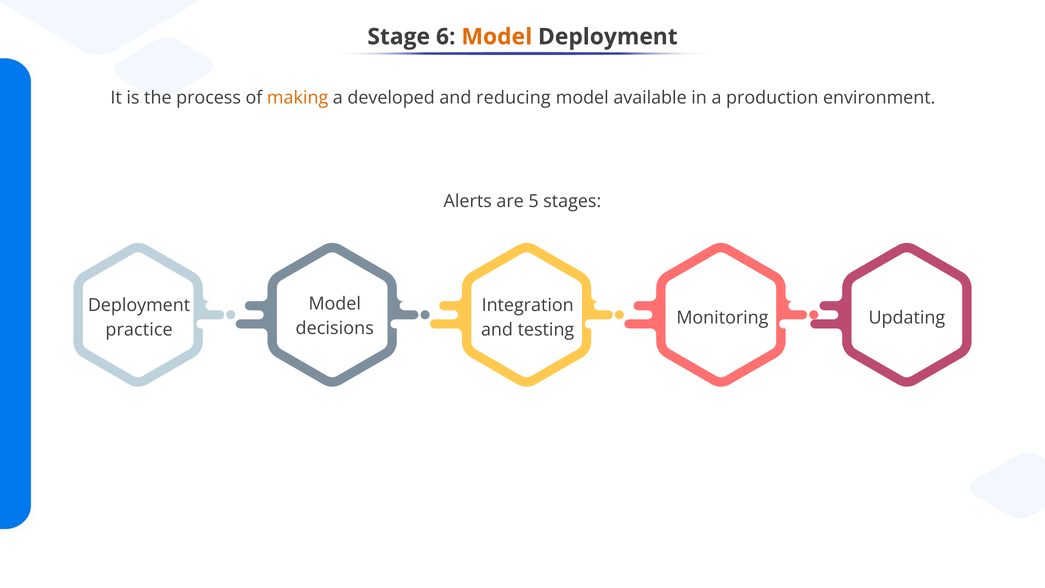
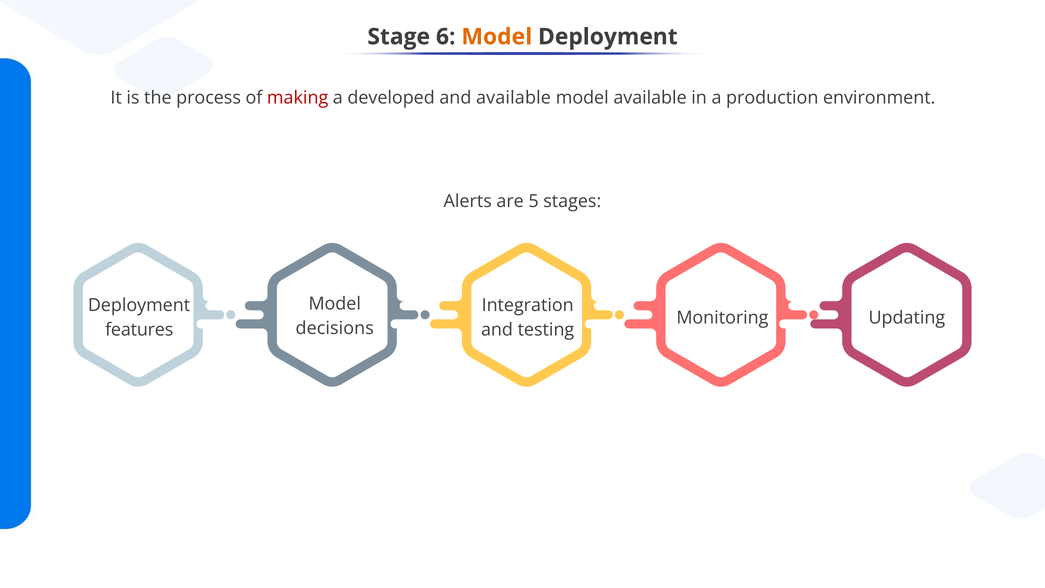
making colour: orange -> red
and reducing: reducing -> available
practice: practice -> features
